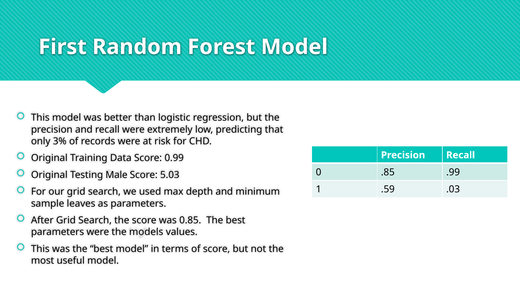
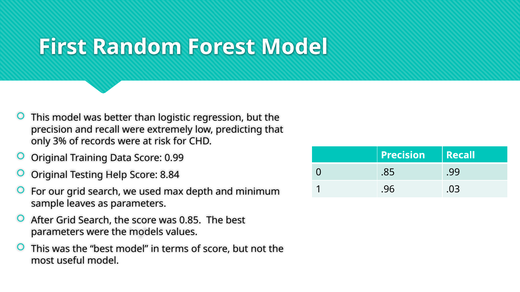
Male: Male -> Help
5.03: 5.03 -> 8.84
.59: .59 -> .96
